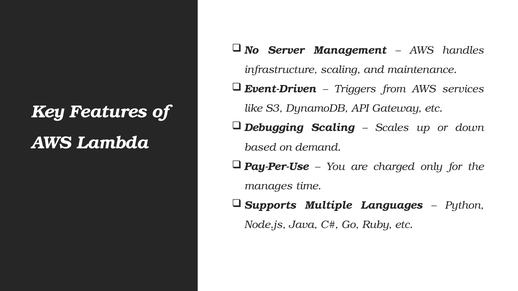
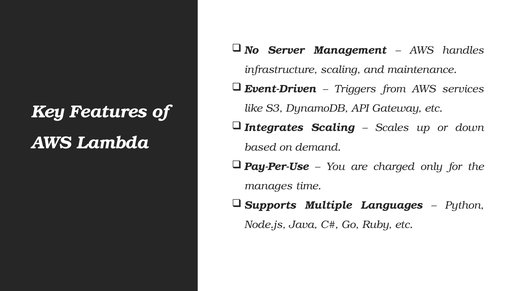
Debugging: Debugging -> Integrates
